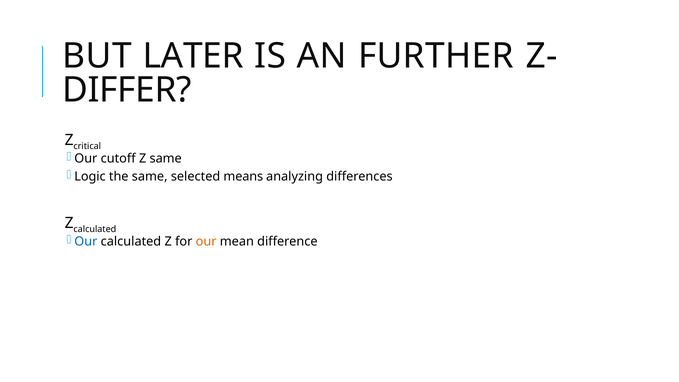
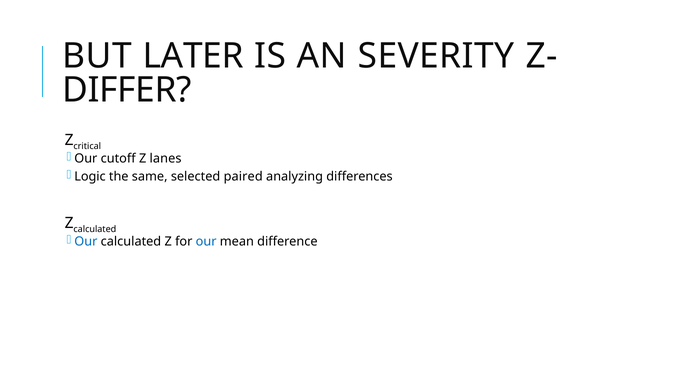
FURTHER: FURTHER -> SEVERITY
Z same: same -> lanes
means: means -> paired
our at (206, 242) colour: orange -> blue
